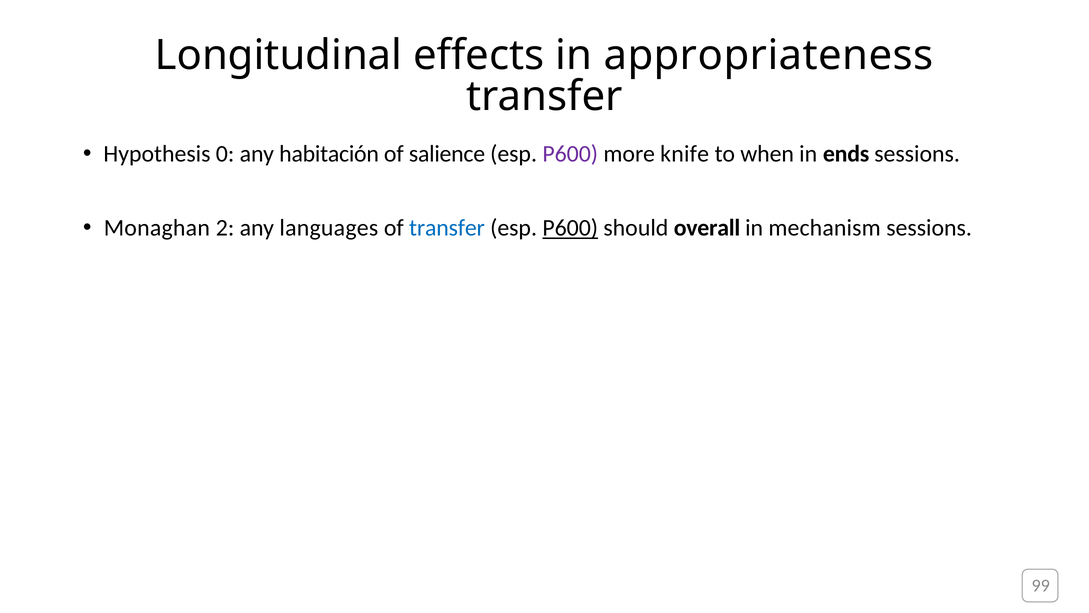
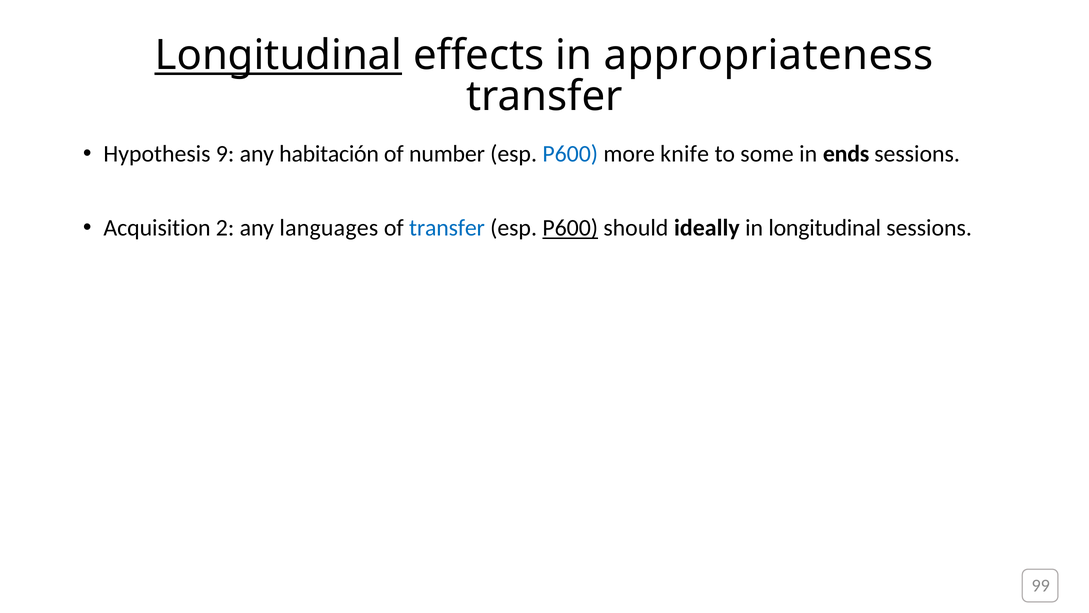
Longitudinal at (278, 55) underline: none -> present
0: 0 -> 9
salience: salience -> number
P600 at (570, 154) colour: purple -> blue
when: when -> some
Monaghan: Monaghan -> Acquisition
overall: overall -> ideally
in mechanism: mechanism -> longitudinal
